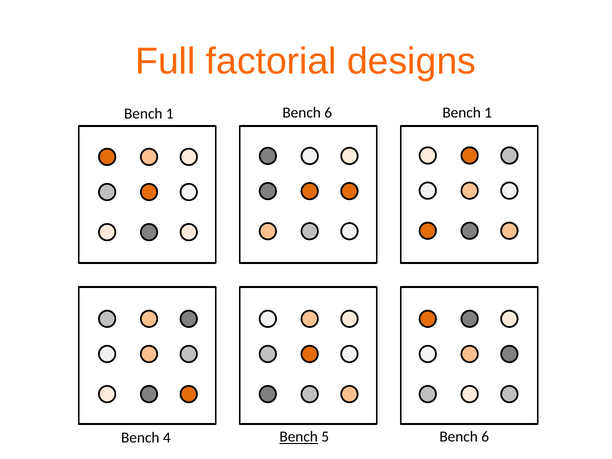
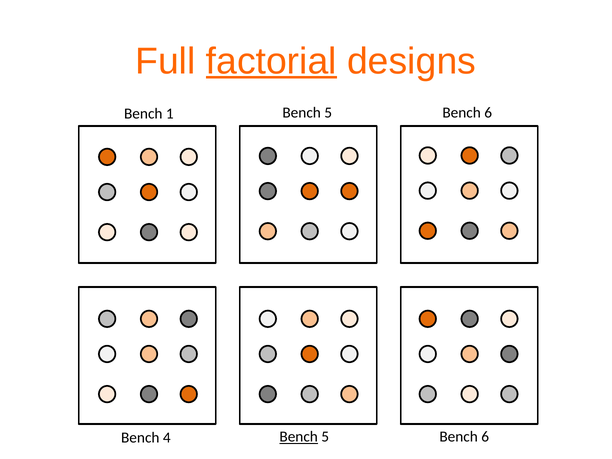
factorial underline: none -> present
1 Bench 6: 6 -> 5
1 at (488, 113): 1 -> 6
